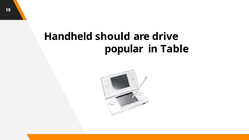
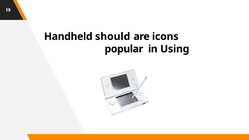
drive: drive -> icons
Table: Table -> Using
